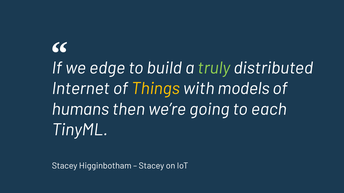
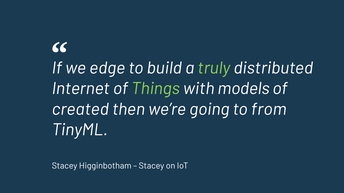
Things colour: yellow -> light green
humans: humans -> created
each: each -> from
